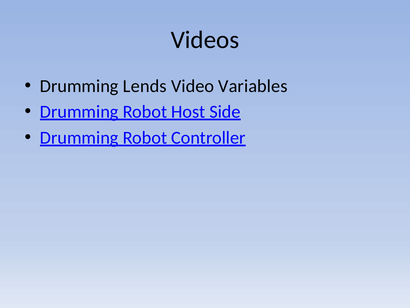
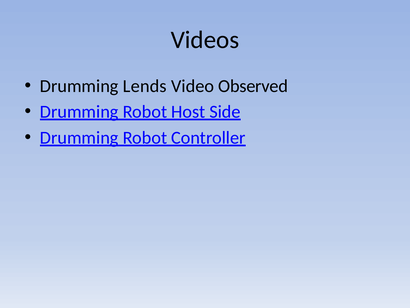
Variables: Variables -> Observed
